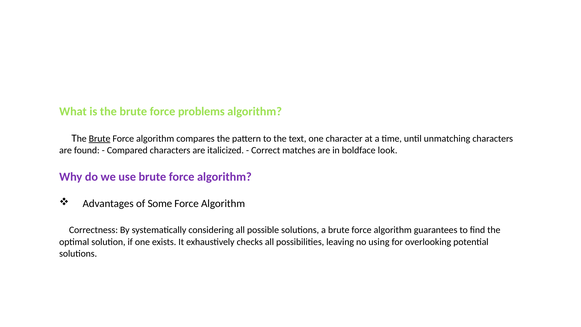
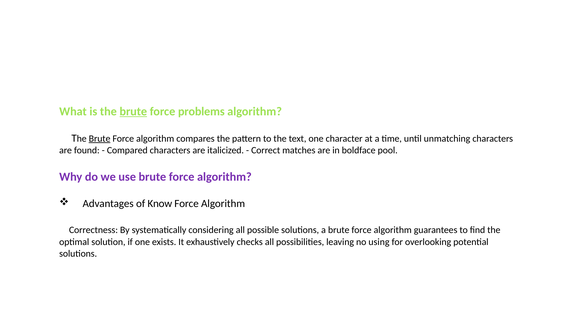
brute at (133, 111) underline: none -> present
look: look -> pool
Some: Some -> Know
